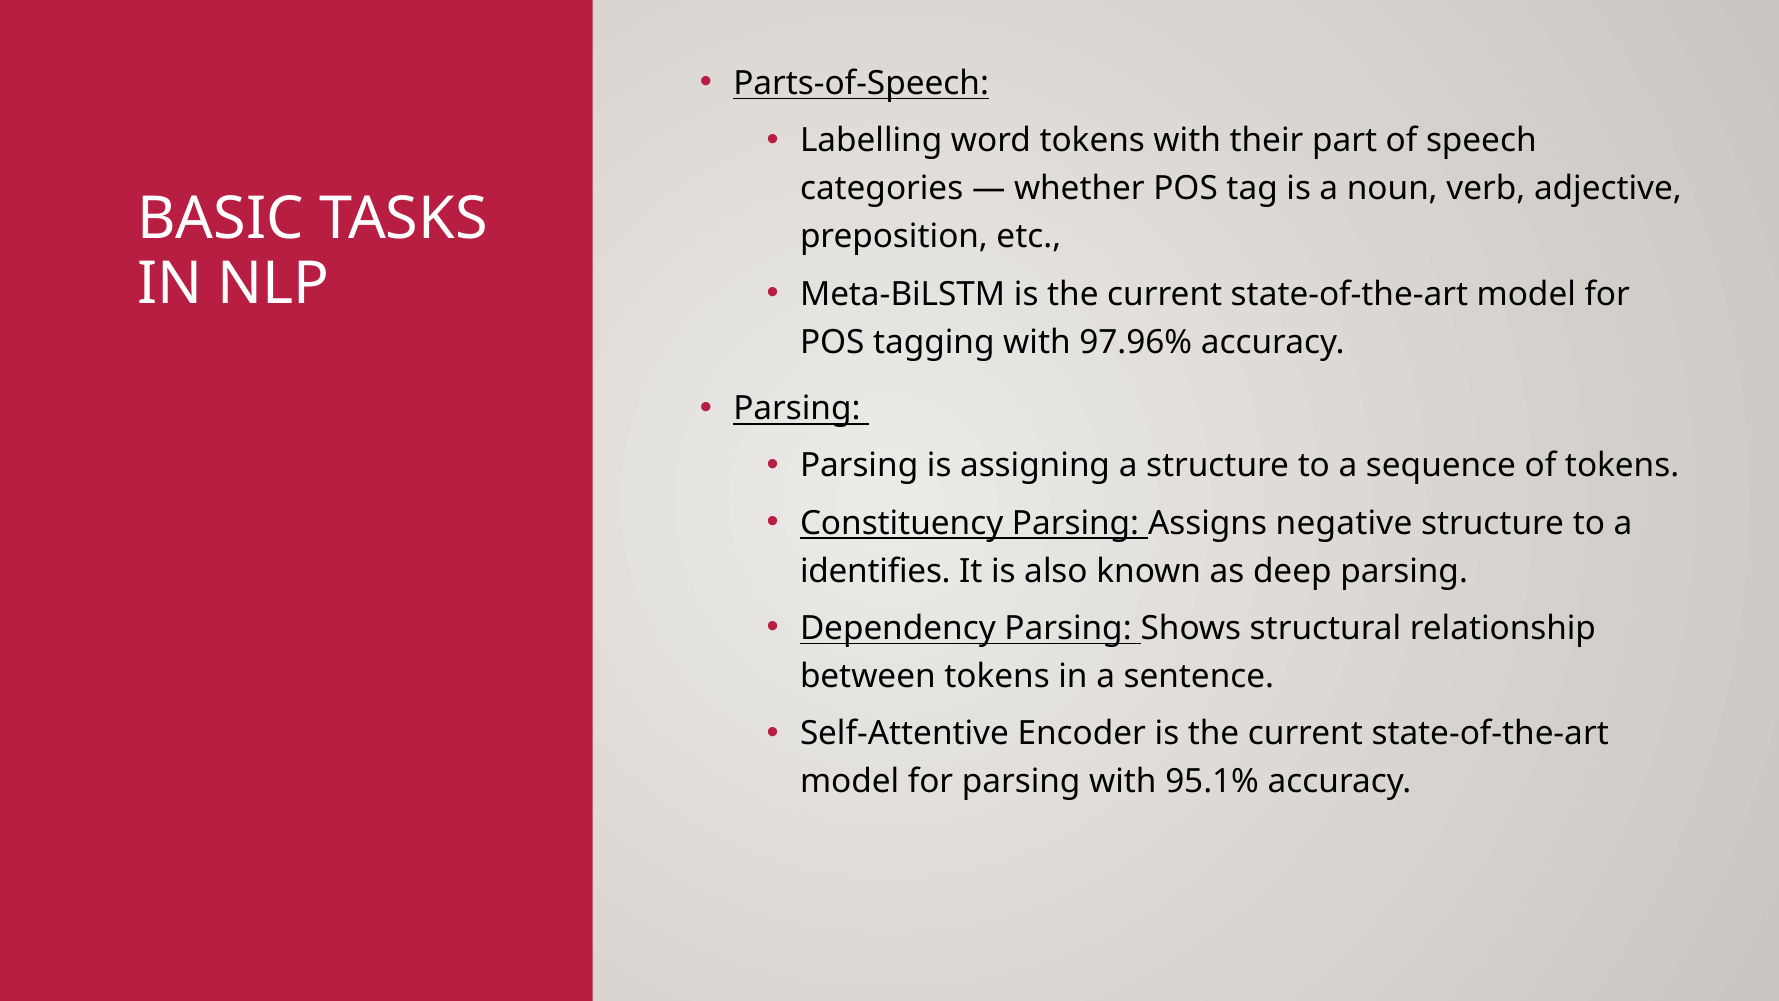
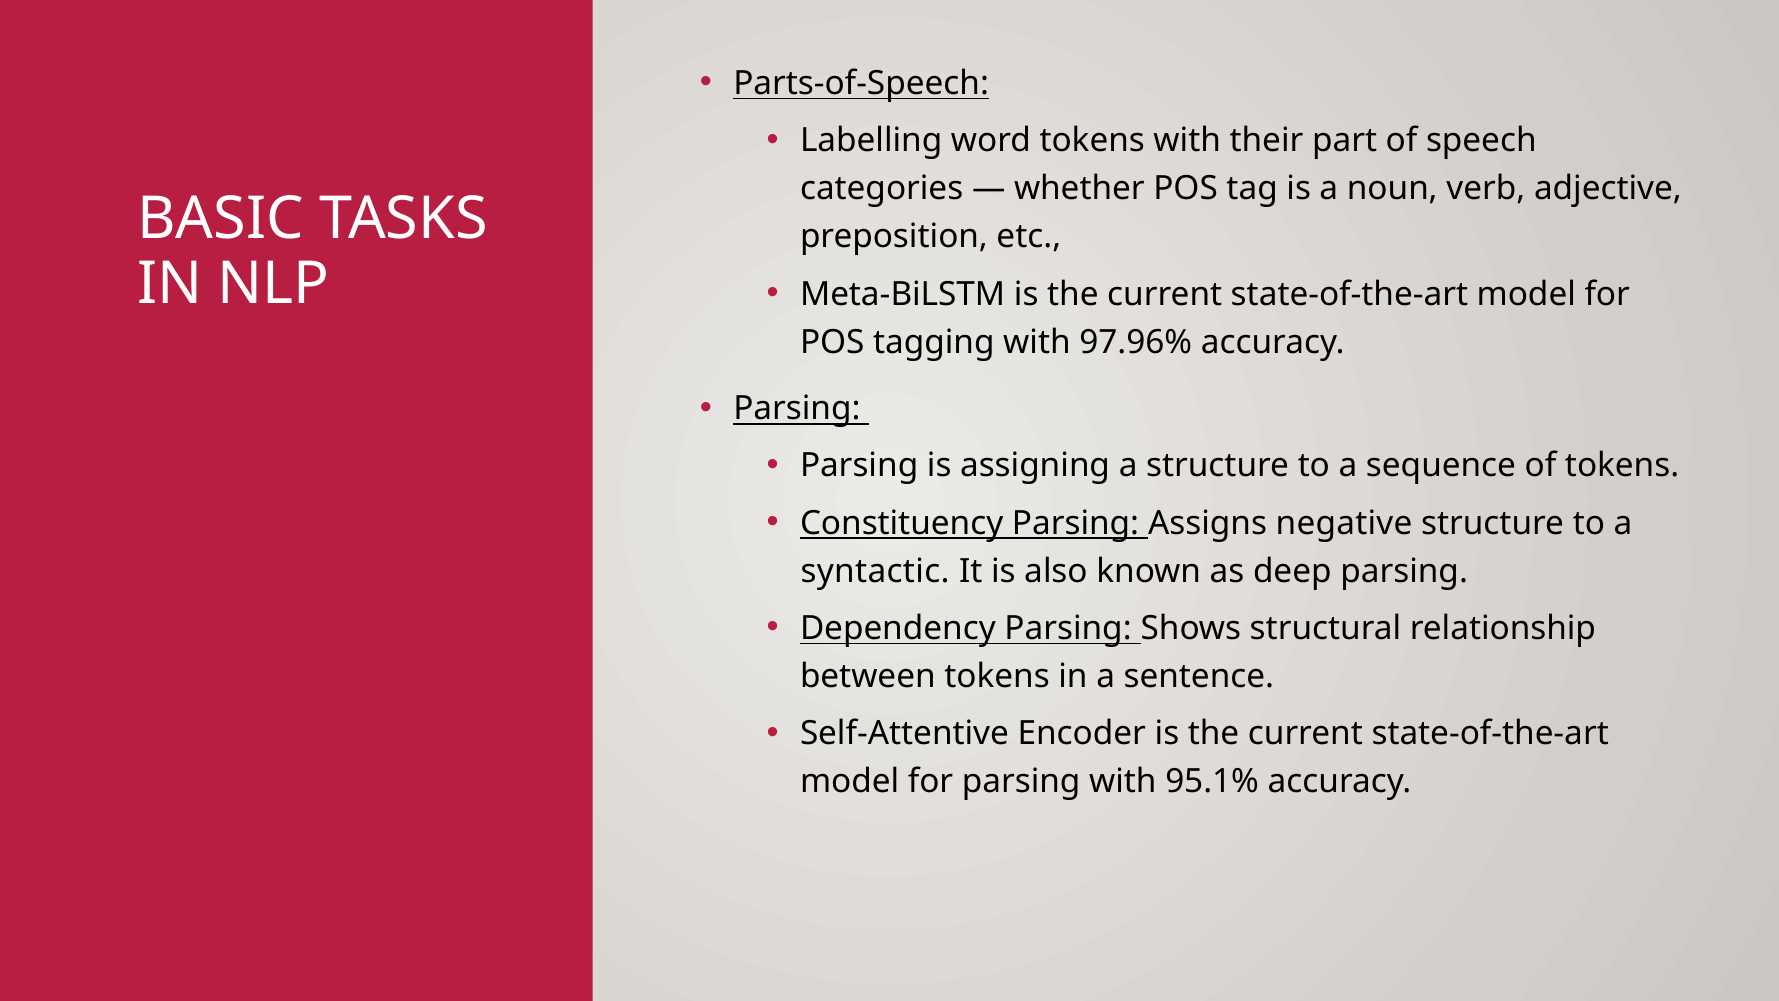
identifies: identifies -> syntactic
